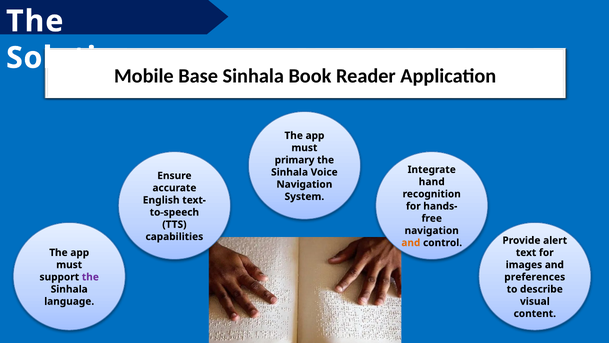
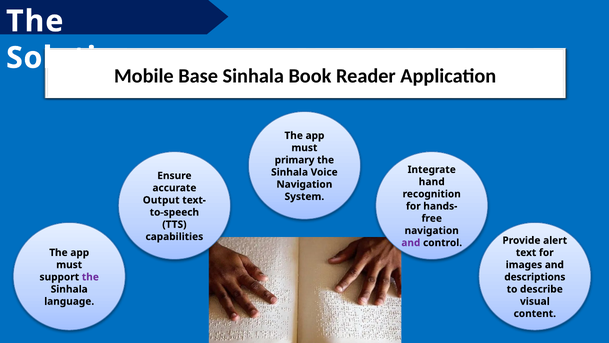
English: English -> Output
and at (411, 242) colour: orange -> purple
preferences: preferences -> descriptions
